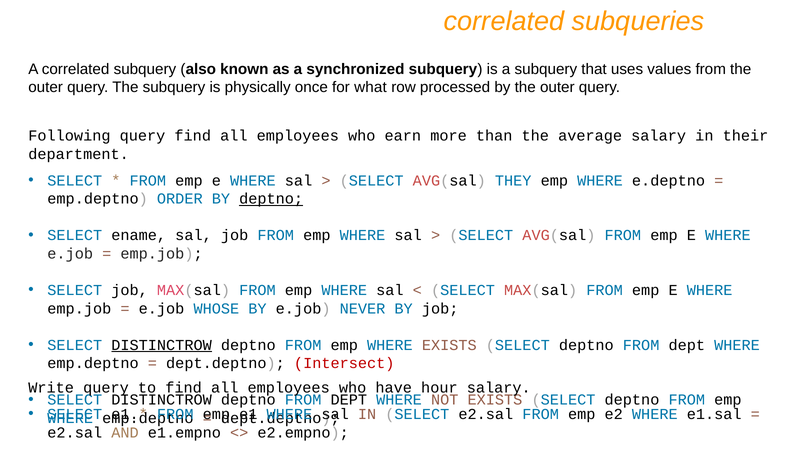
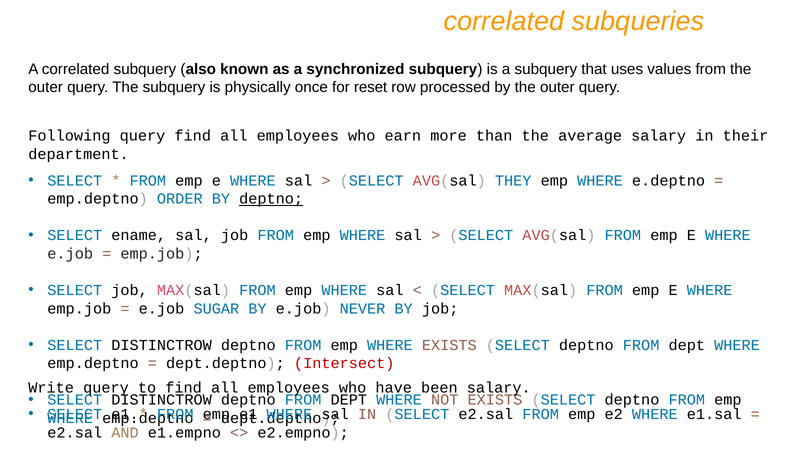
what: what -> reset
WHOSE: WHOSE -> SUGAR
DISTINCTROW at (162, 345) underline: present -> none
hour: hour -> been
